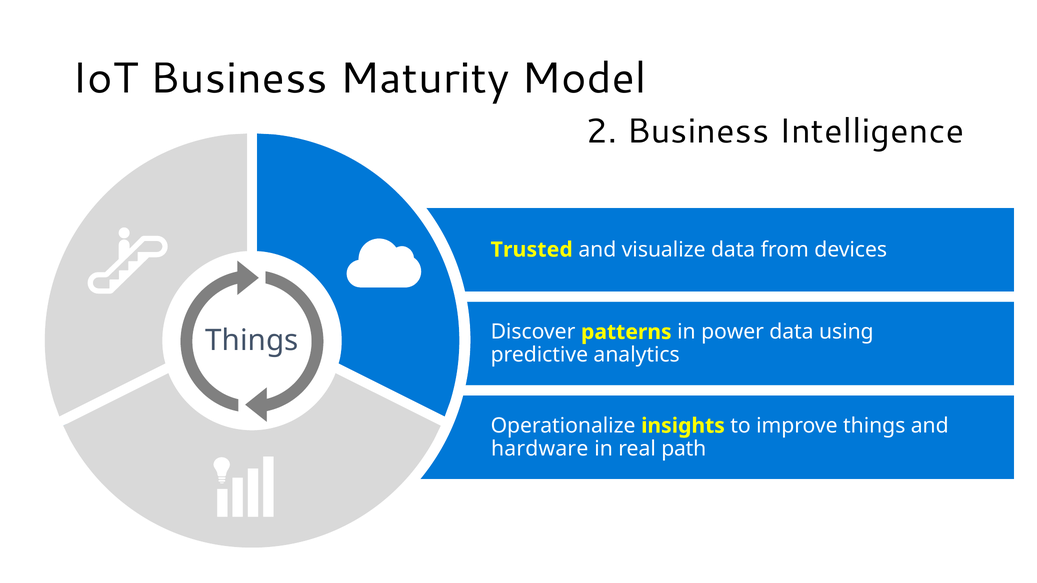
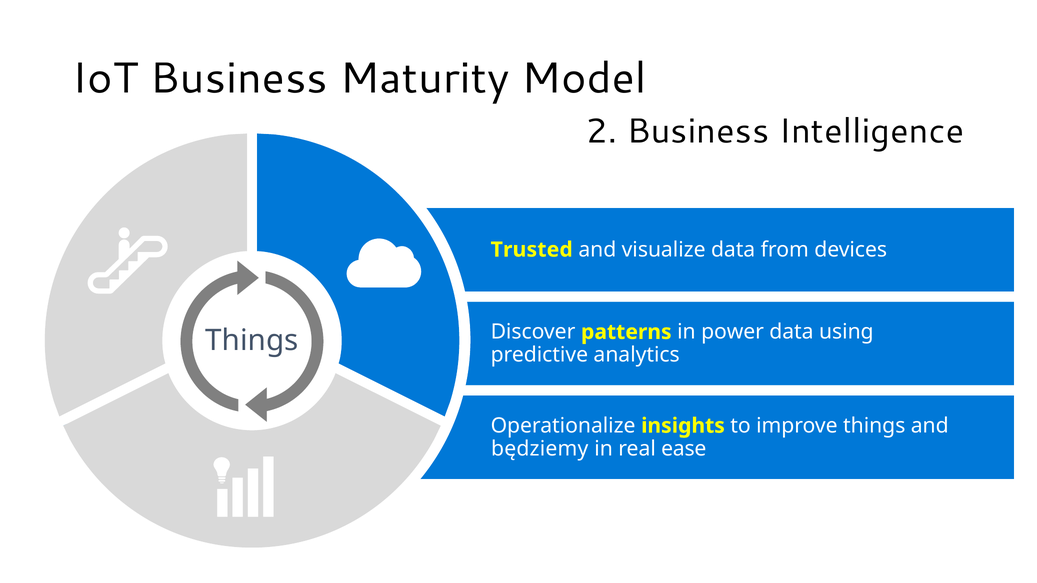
hardware: hardware -> będziemy
path: path -> ease
